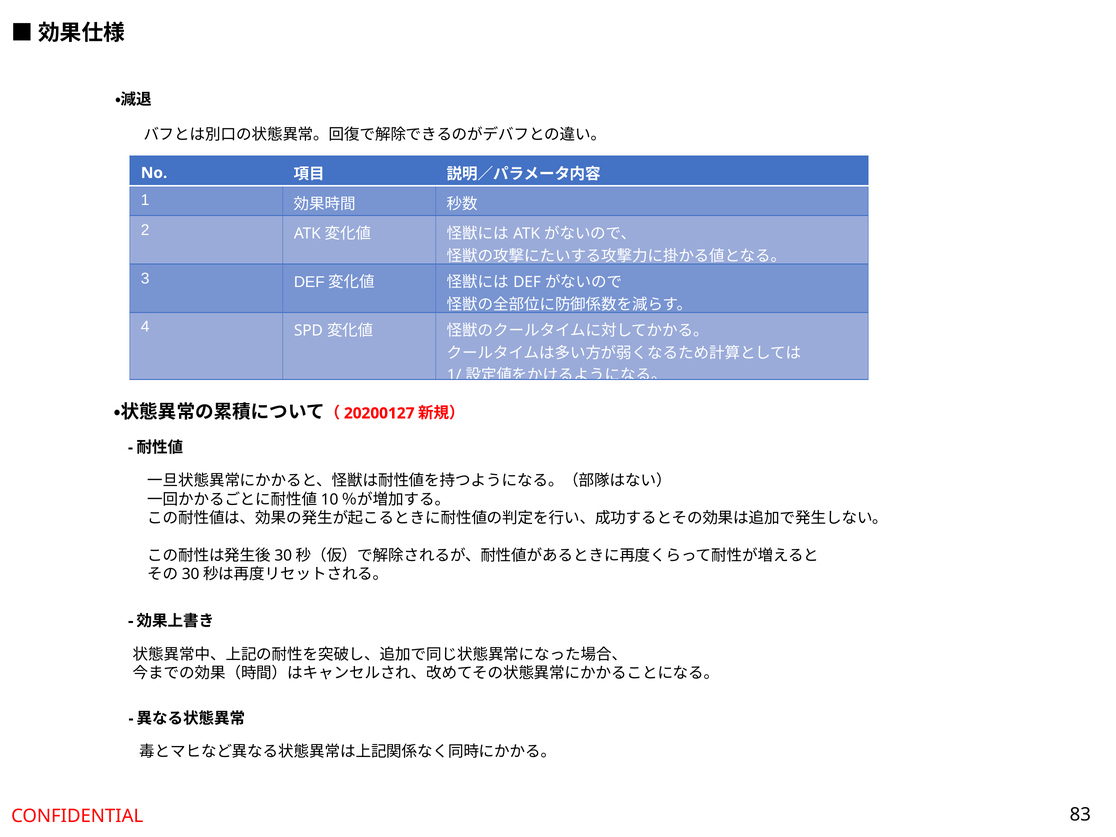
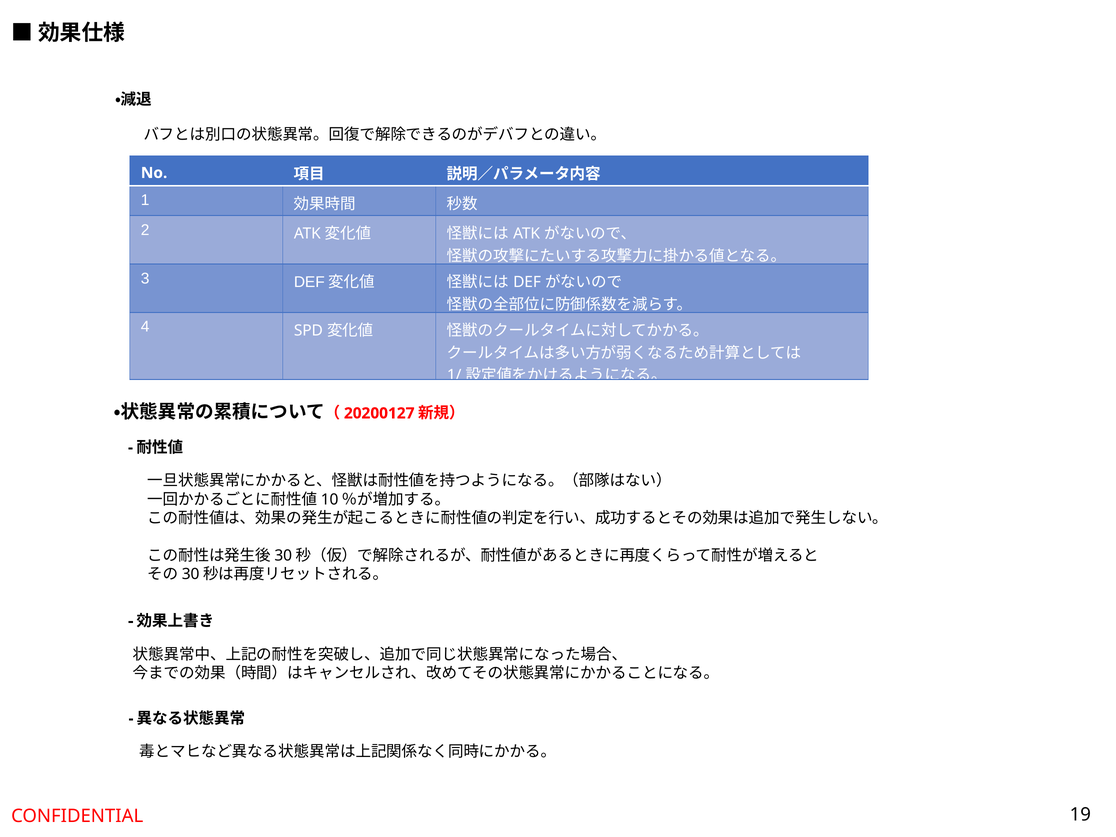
83: 83 -> 19
